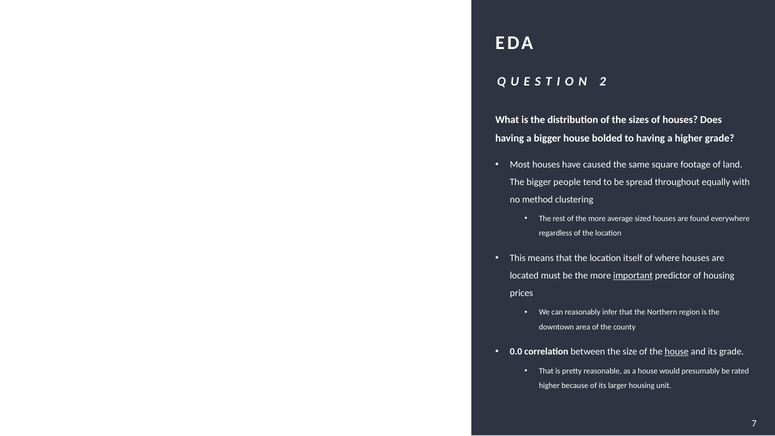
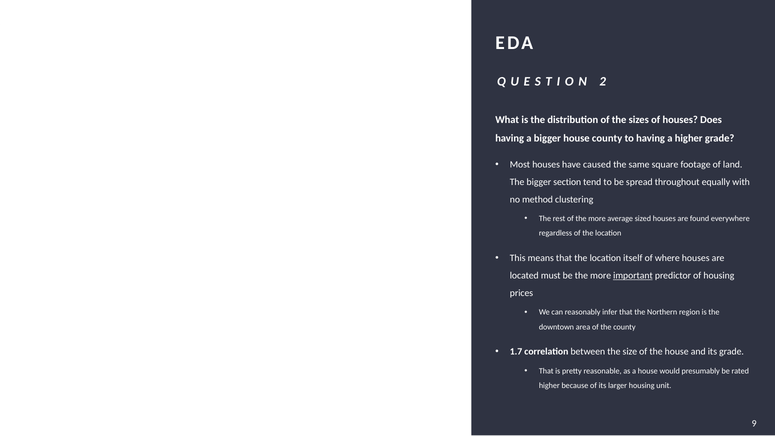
house bolded: bolded -> county
people: people -> section
0.0: 0.0 -> 1.7
house at (677, 351) underline: present -> none
7: 7 -> 9
